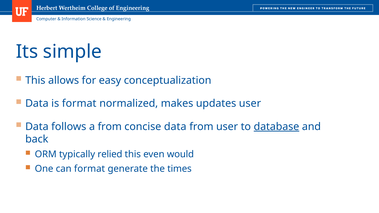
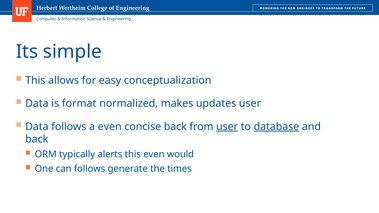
a from: from -> even
concise data: data -> back
user at (227, 127) underline: none -> present
relied: relied -> alerts
can format: format -> follows
